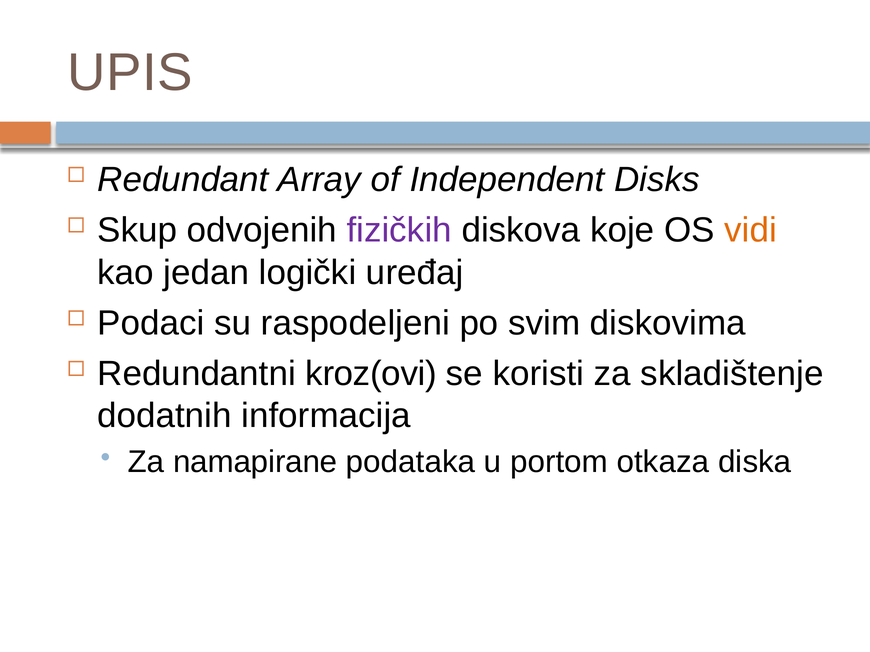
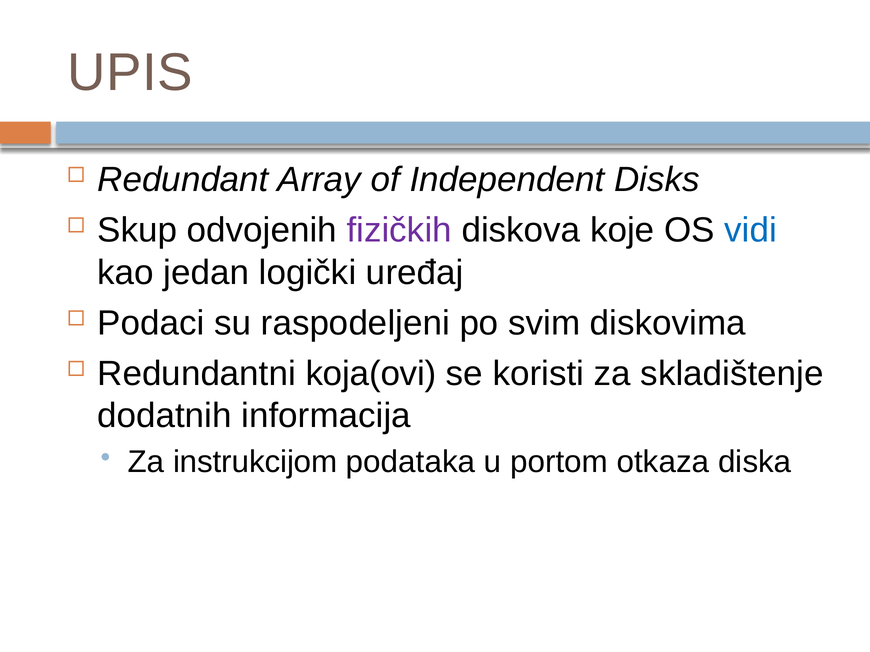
vidi colour: orange -> blue
kroz(ovi: kroz(ovi -> koja(ovi
namapirane: namapirane -> instrukcijom
